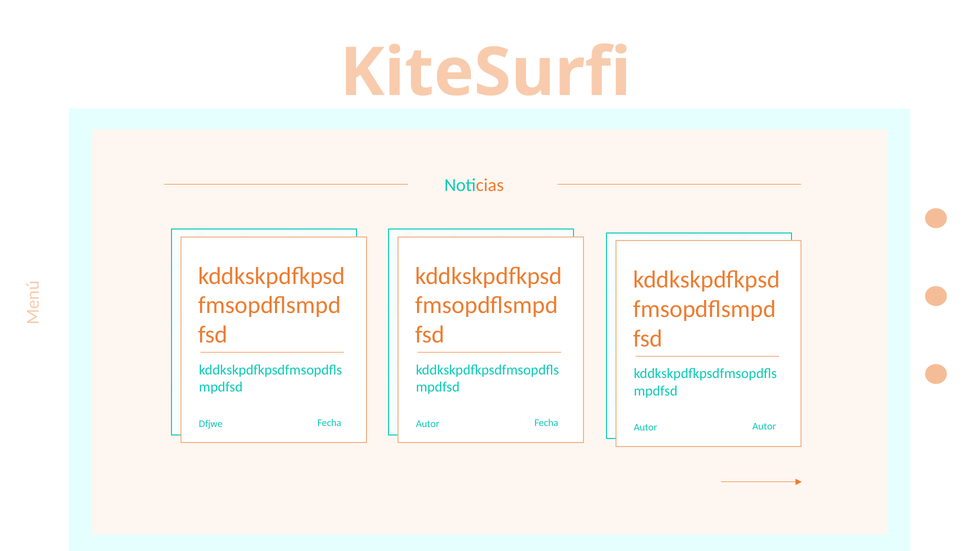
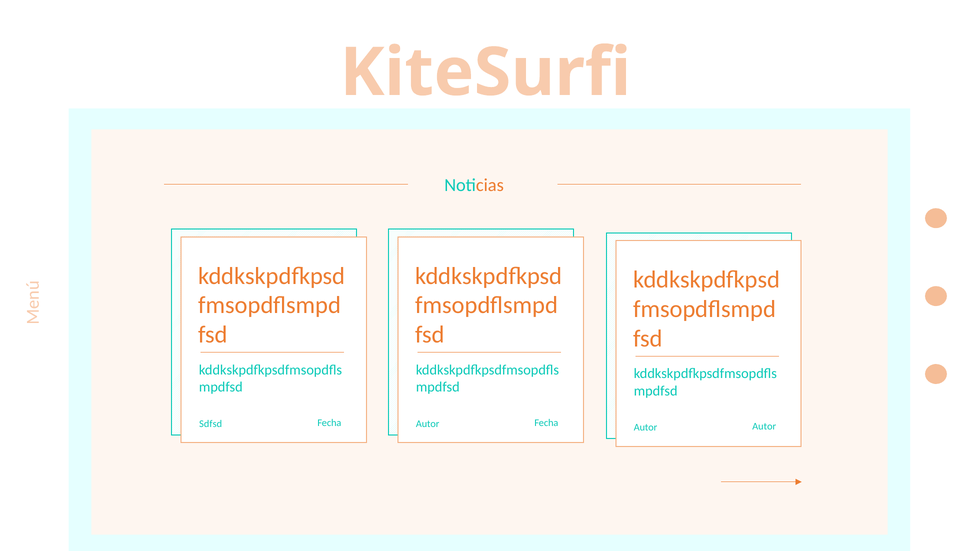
Dfjwe: Dfjwe -> Sdfsd
